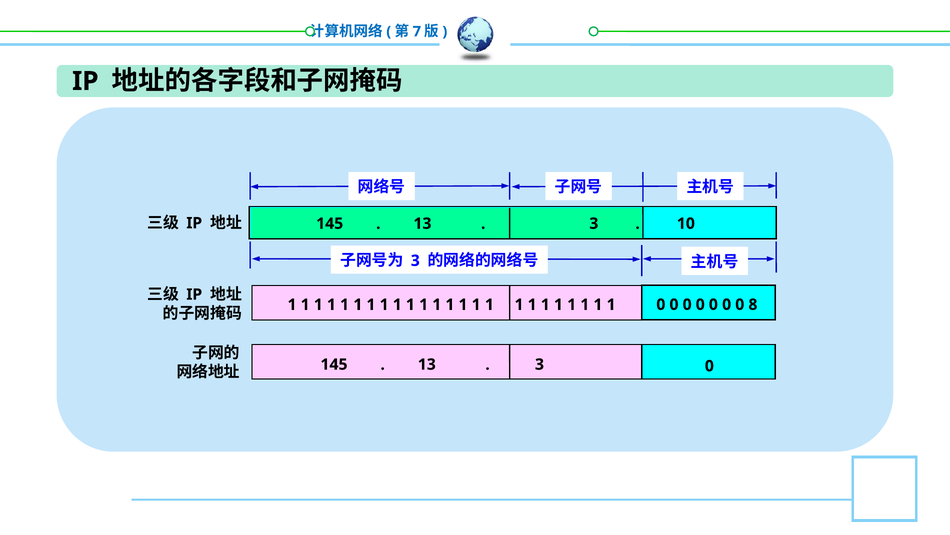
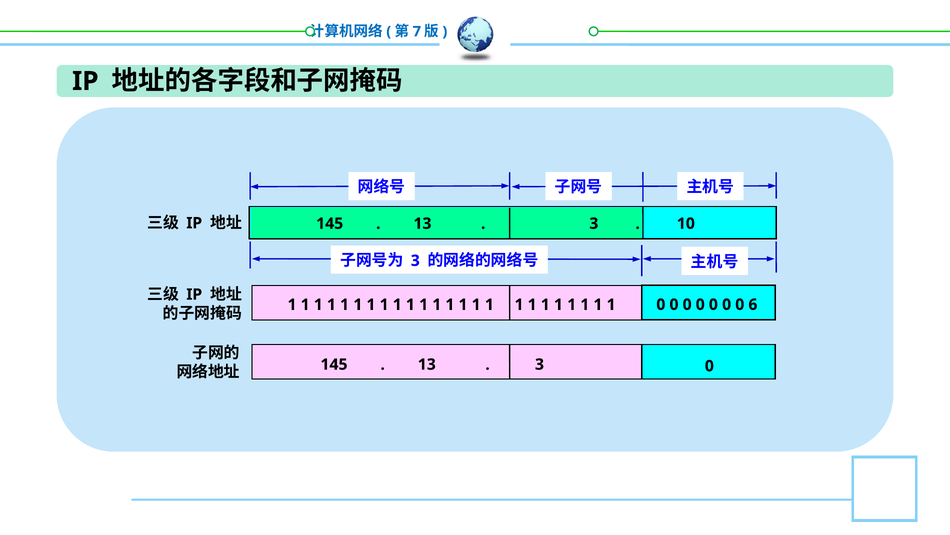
8: 8 -> 6
